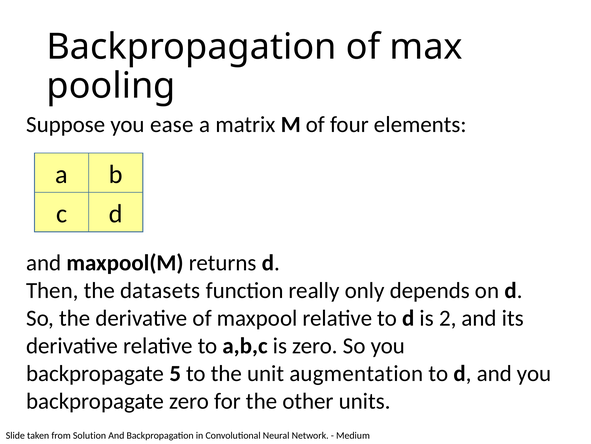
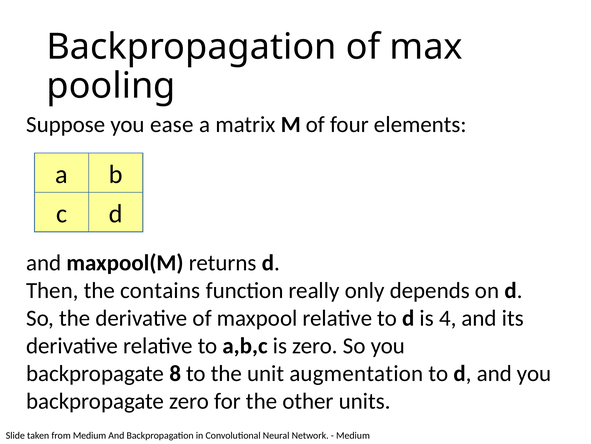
datasets: datasets -> contains
2: 2 -> 4
5: 5 -> 8
from Solution: Solution -> Medium
